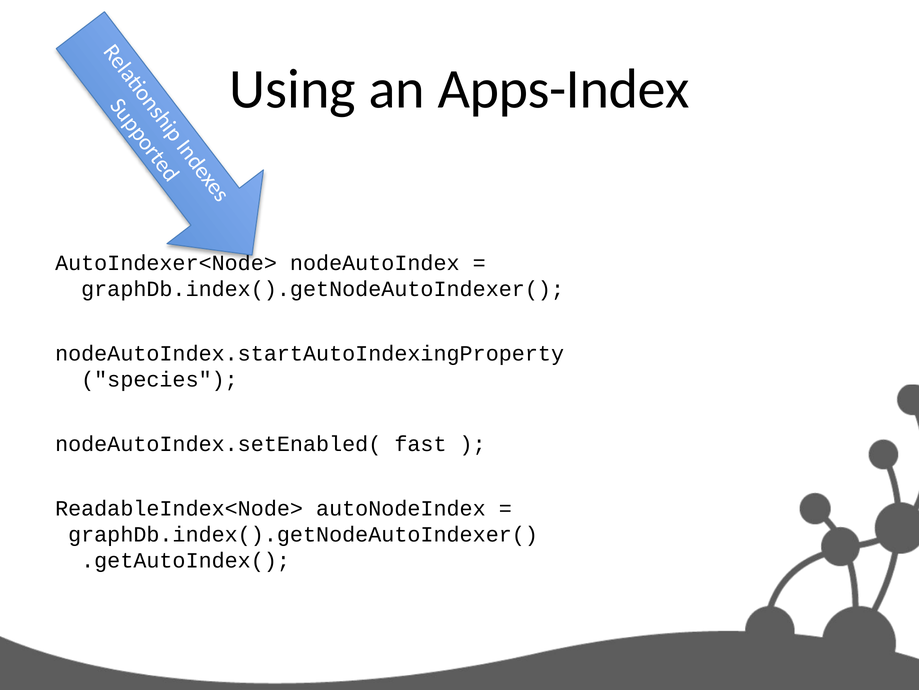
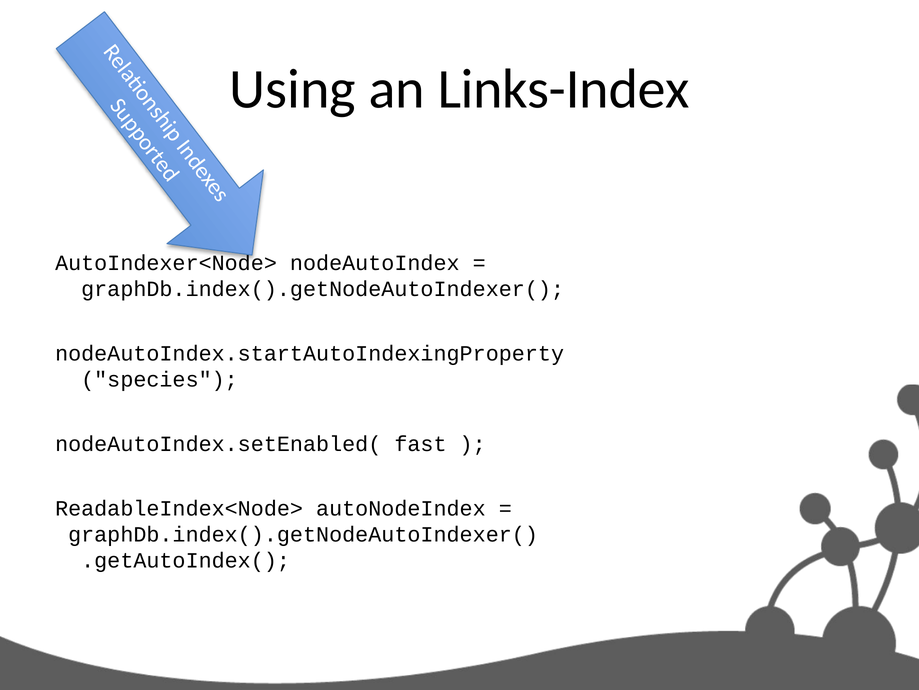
Apps-Index: Apps-Index -> Links-Index
